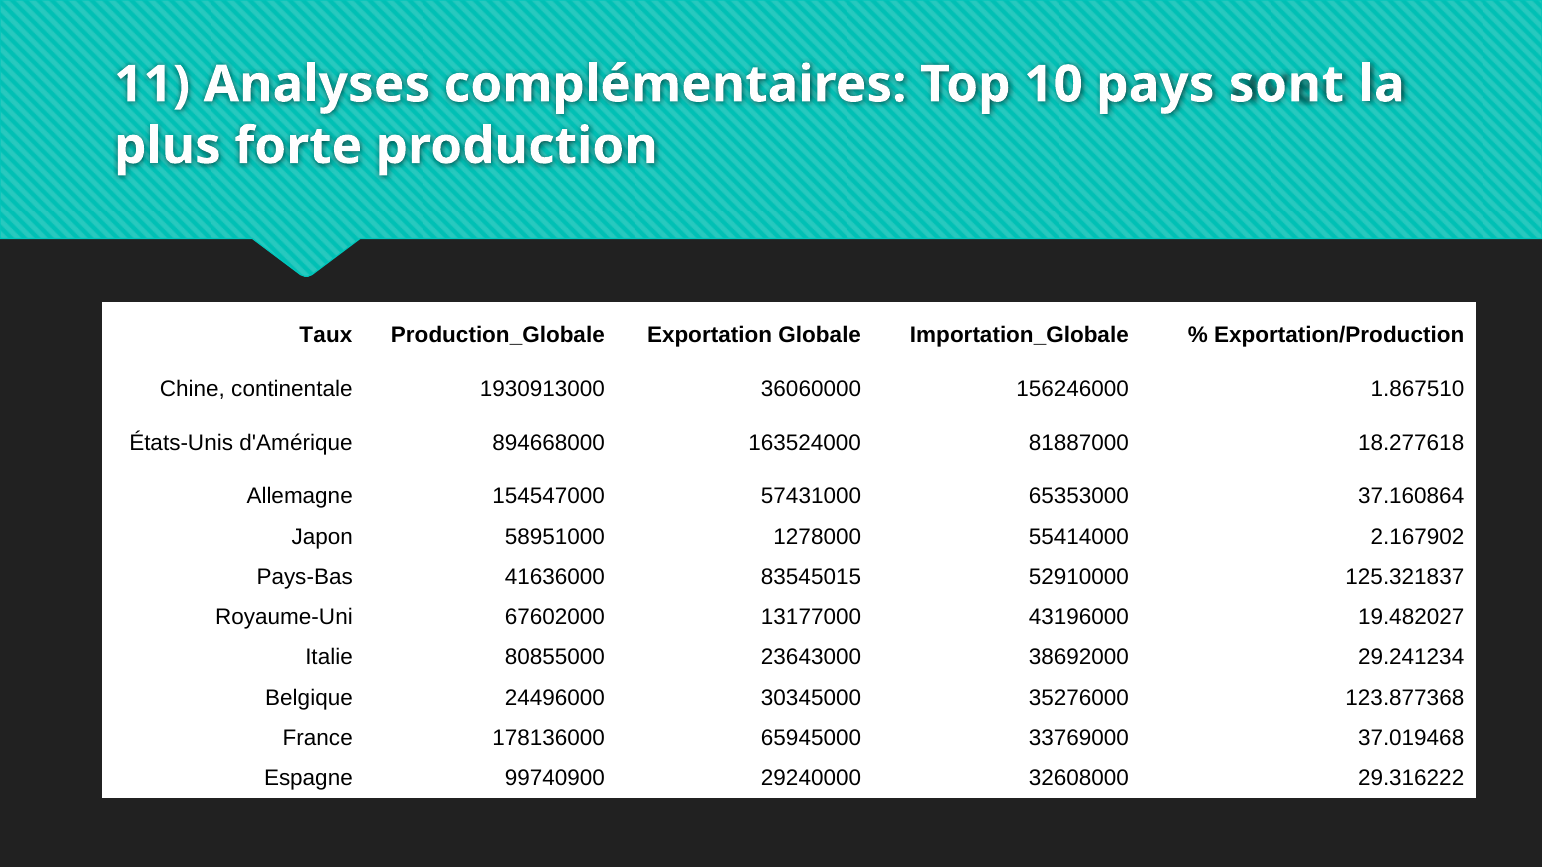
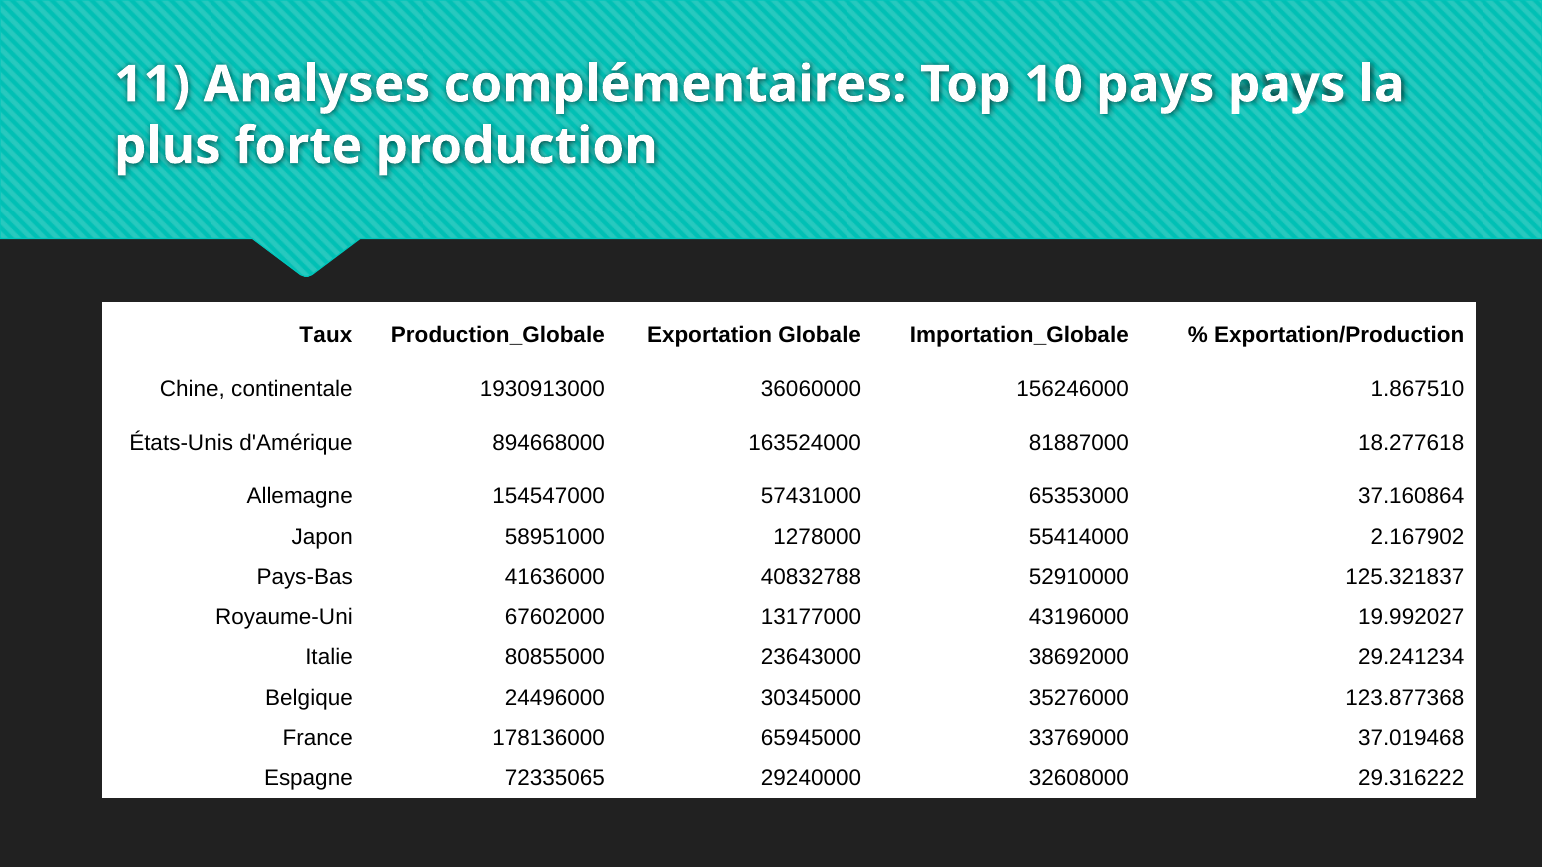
pays sont: sont -> pays
83545015: 83545015 -> 40832788
19.482027: 19.482027 -> 19.992027
99740900: 99740900 -> 72335065
